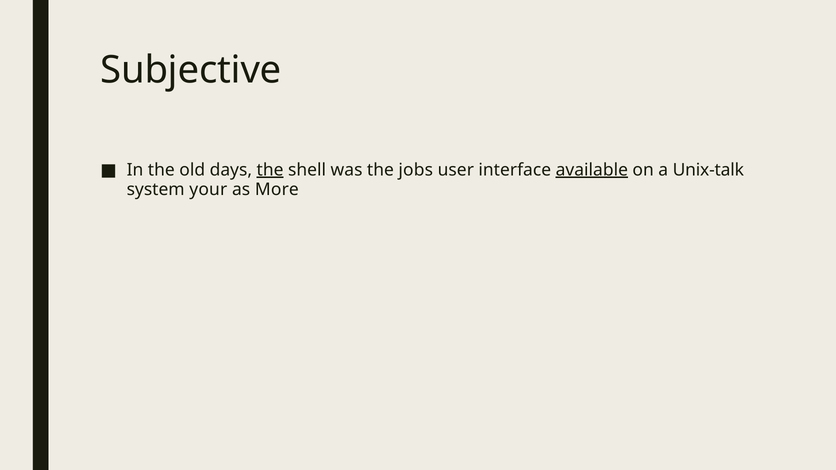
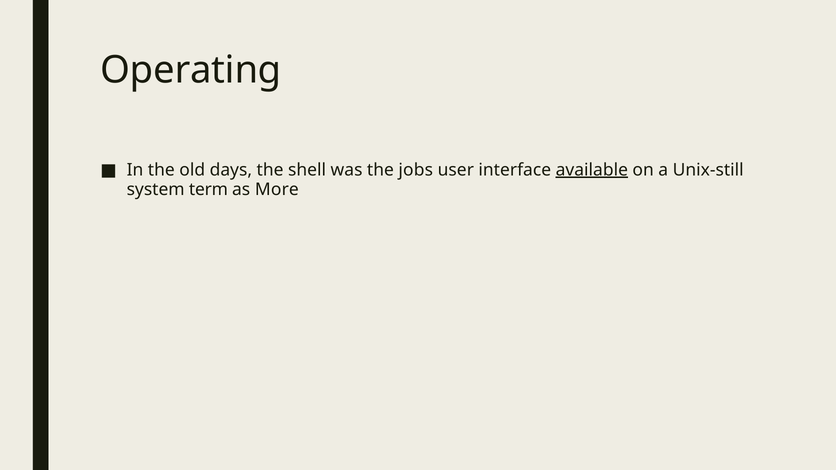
Subjective: Subjective -> Operating
the at (270, 170) underline: present -> none
Unix-talk: Unix-talk -> Unix-still
your: your -> term
